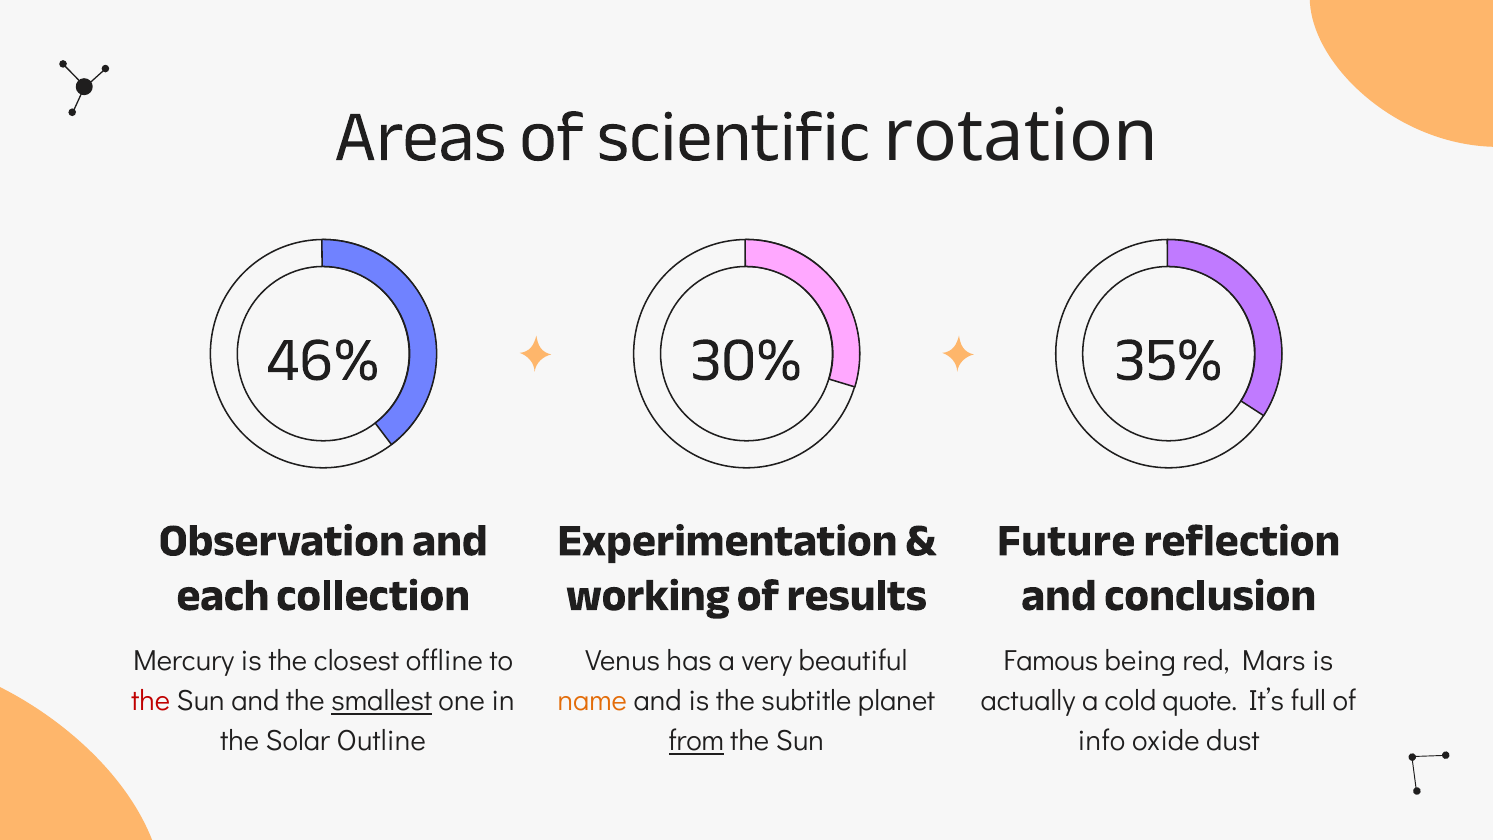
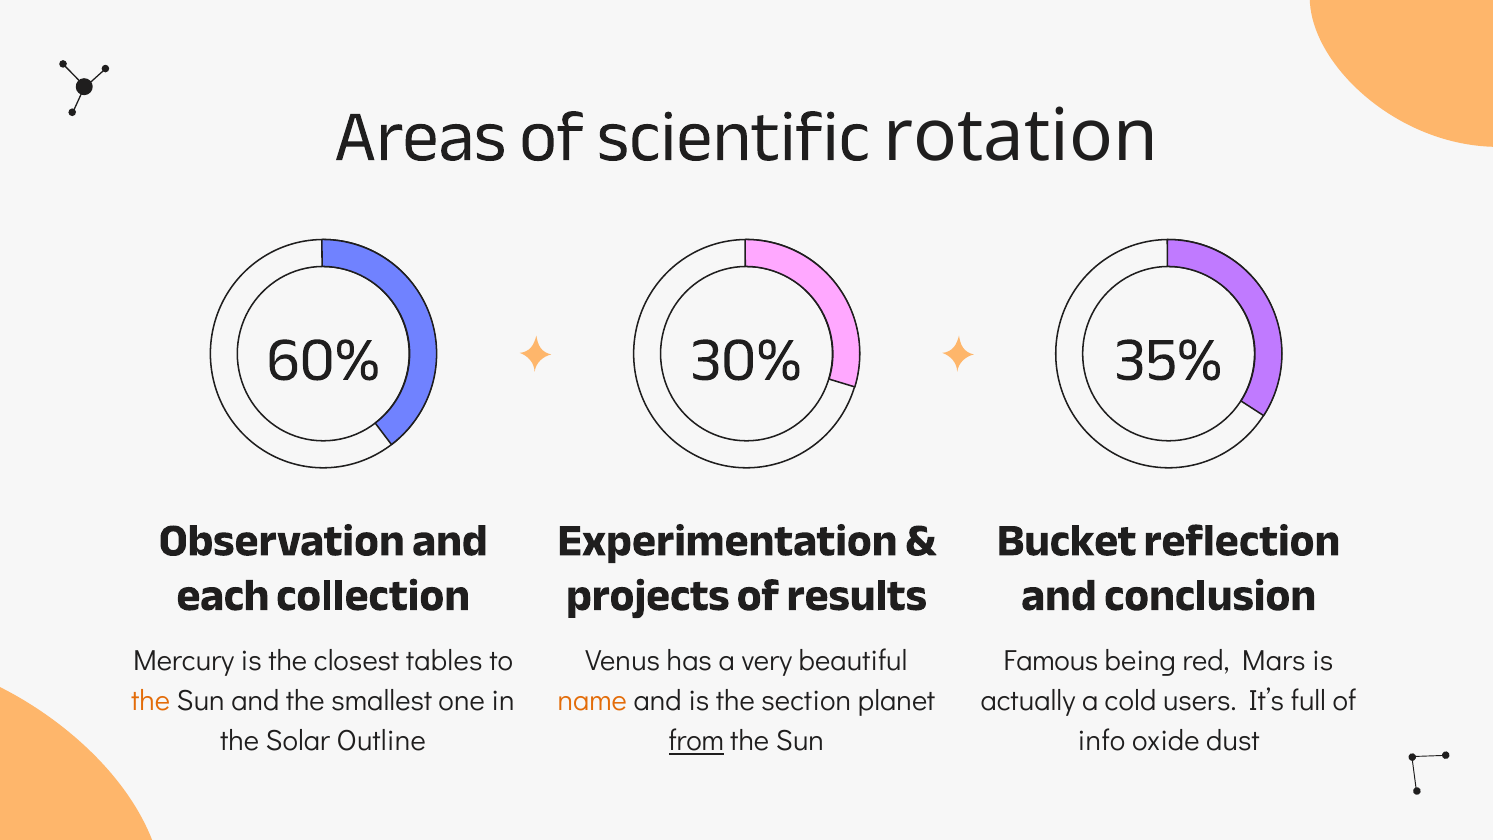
46%: 46% -> 60%
Future: Future -> Bucket
working: working -> projects
offline: offline -> tables
the at (151, 701) colour: red -> orange
smallest underline: present -> none
subtitle: subtitle -> section
quote: quote -> users
